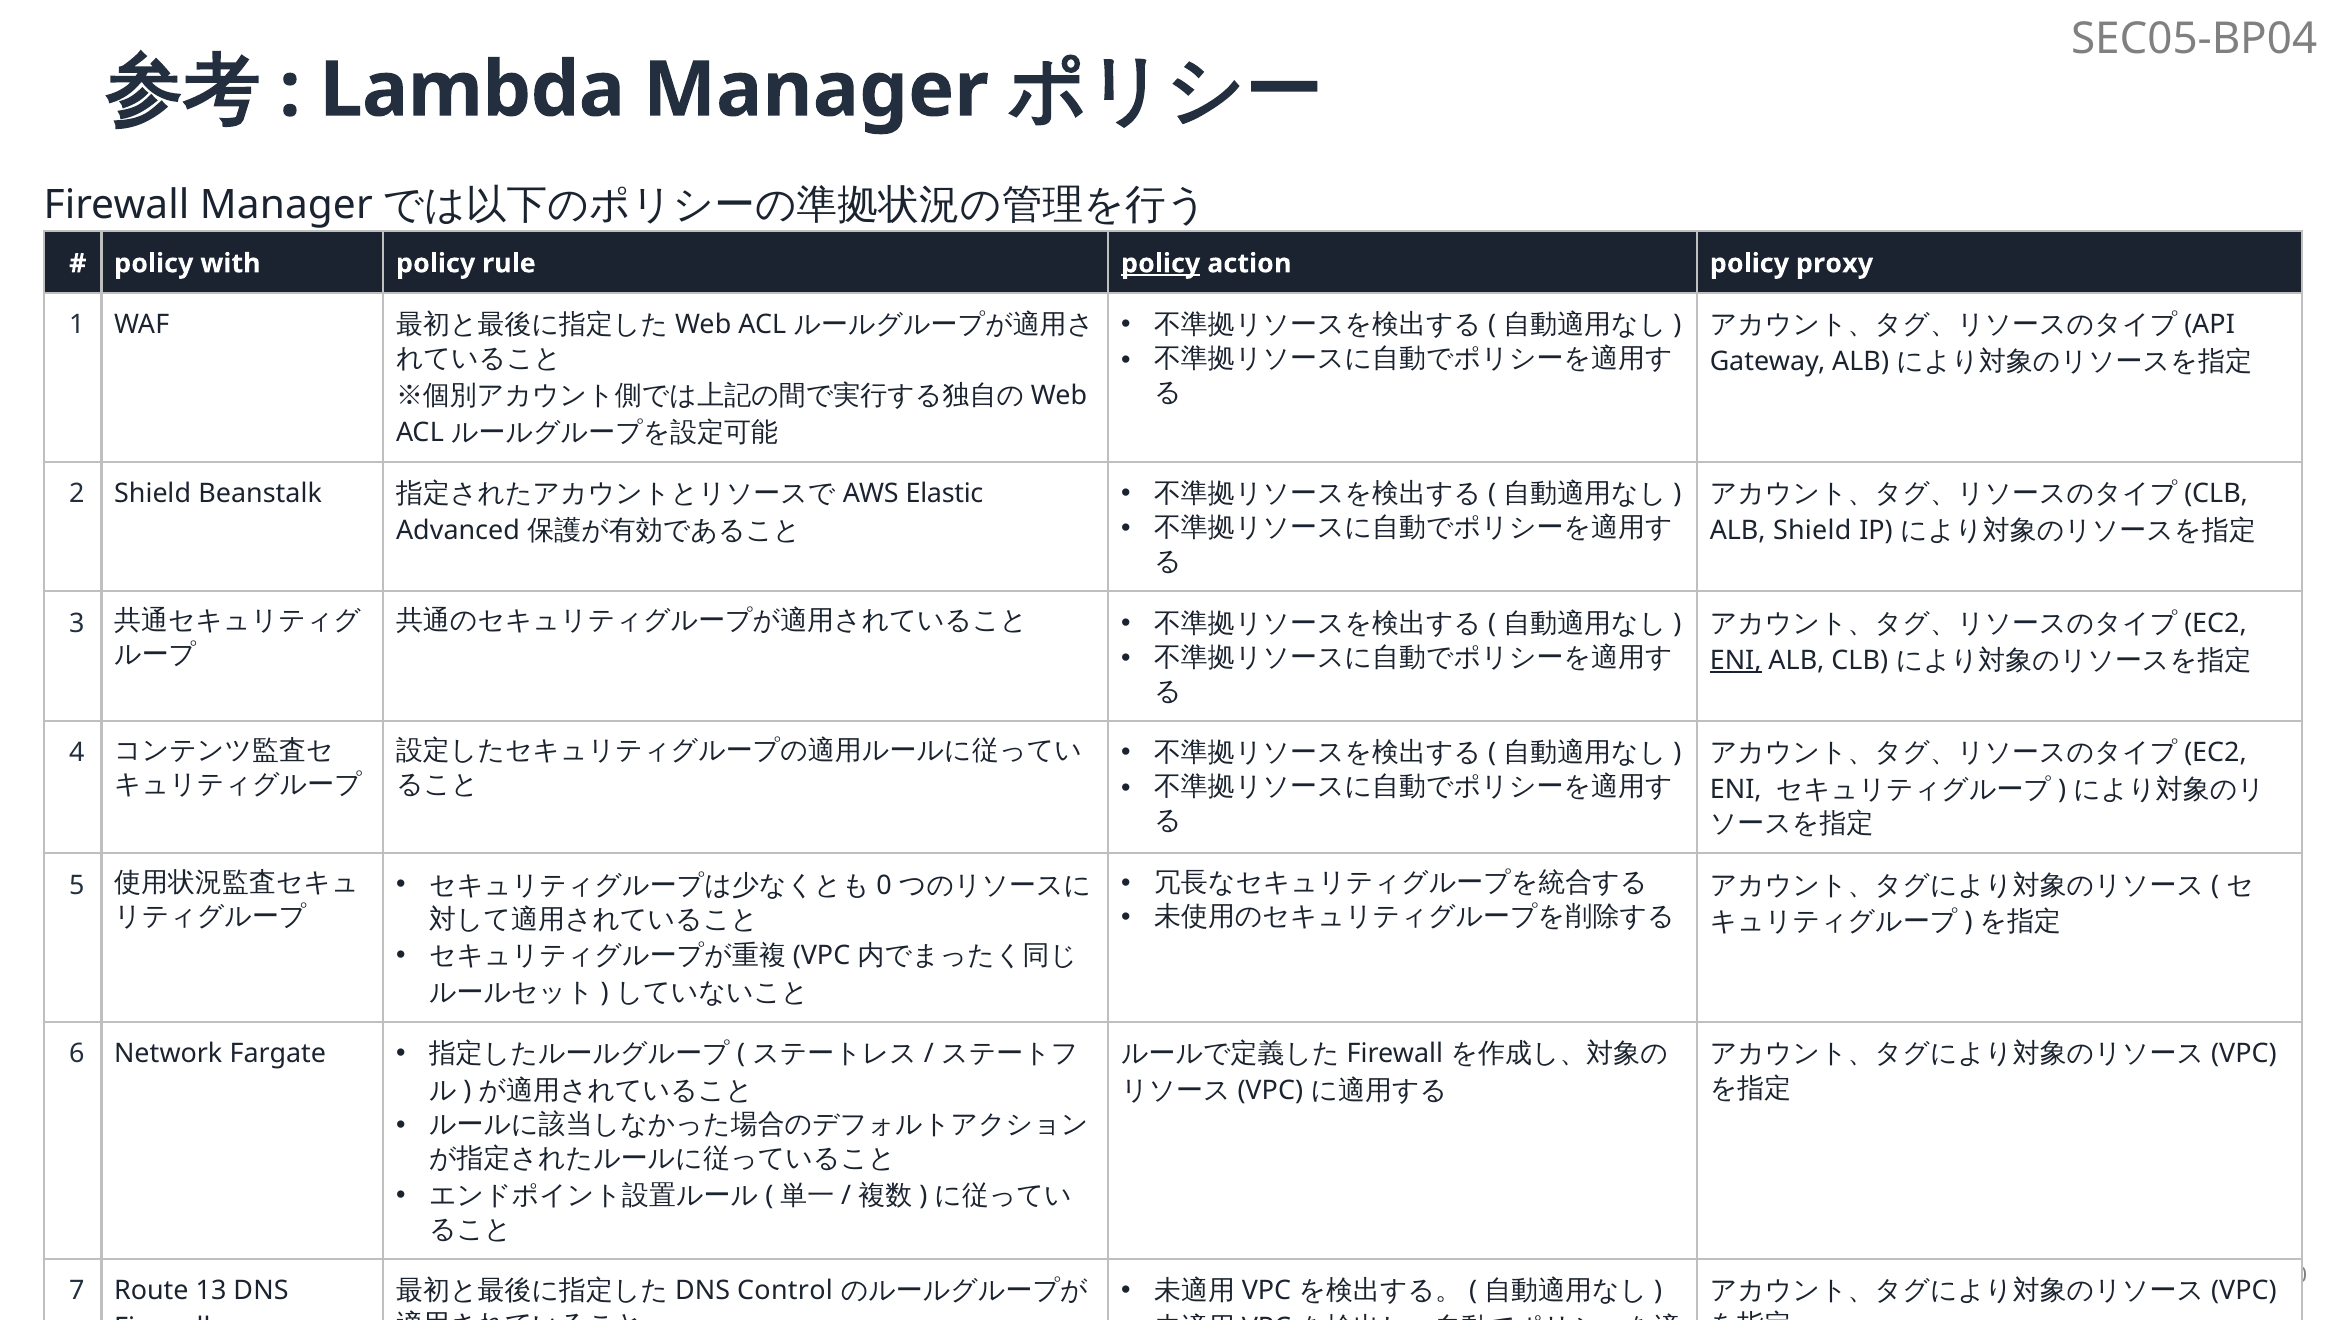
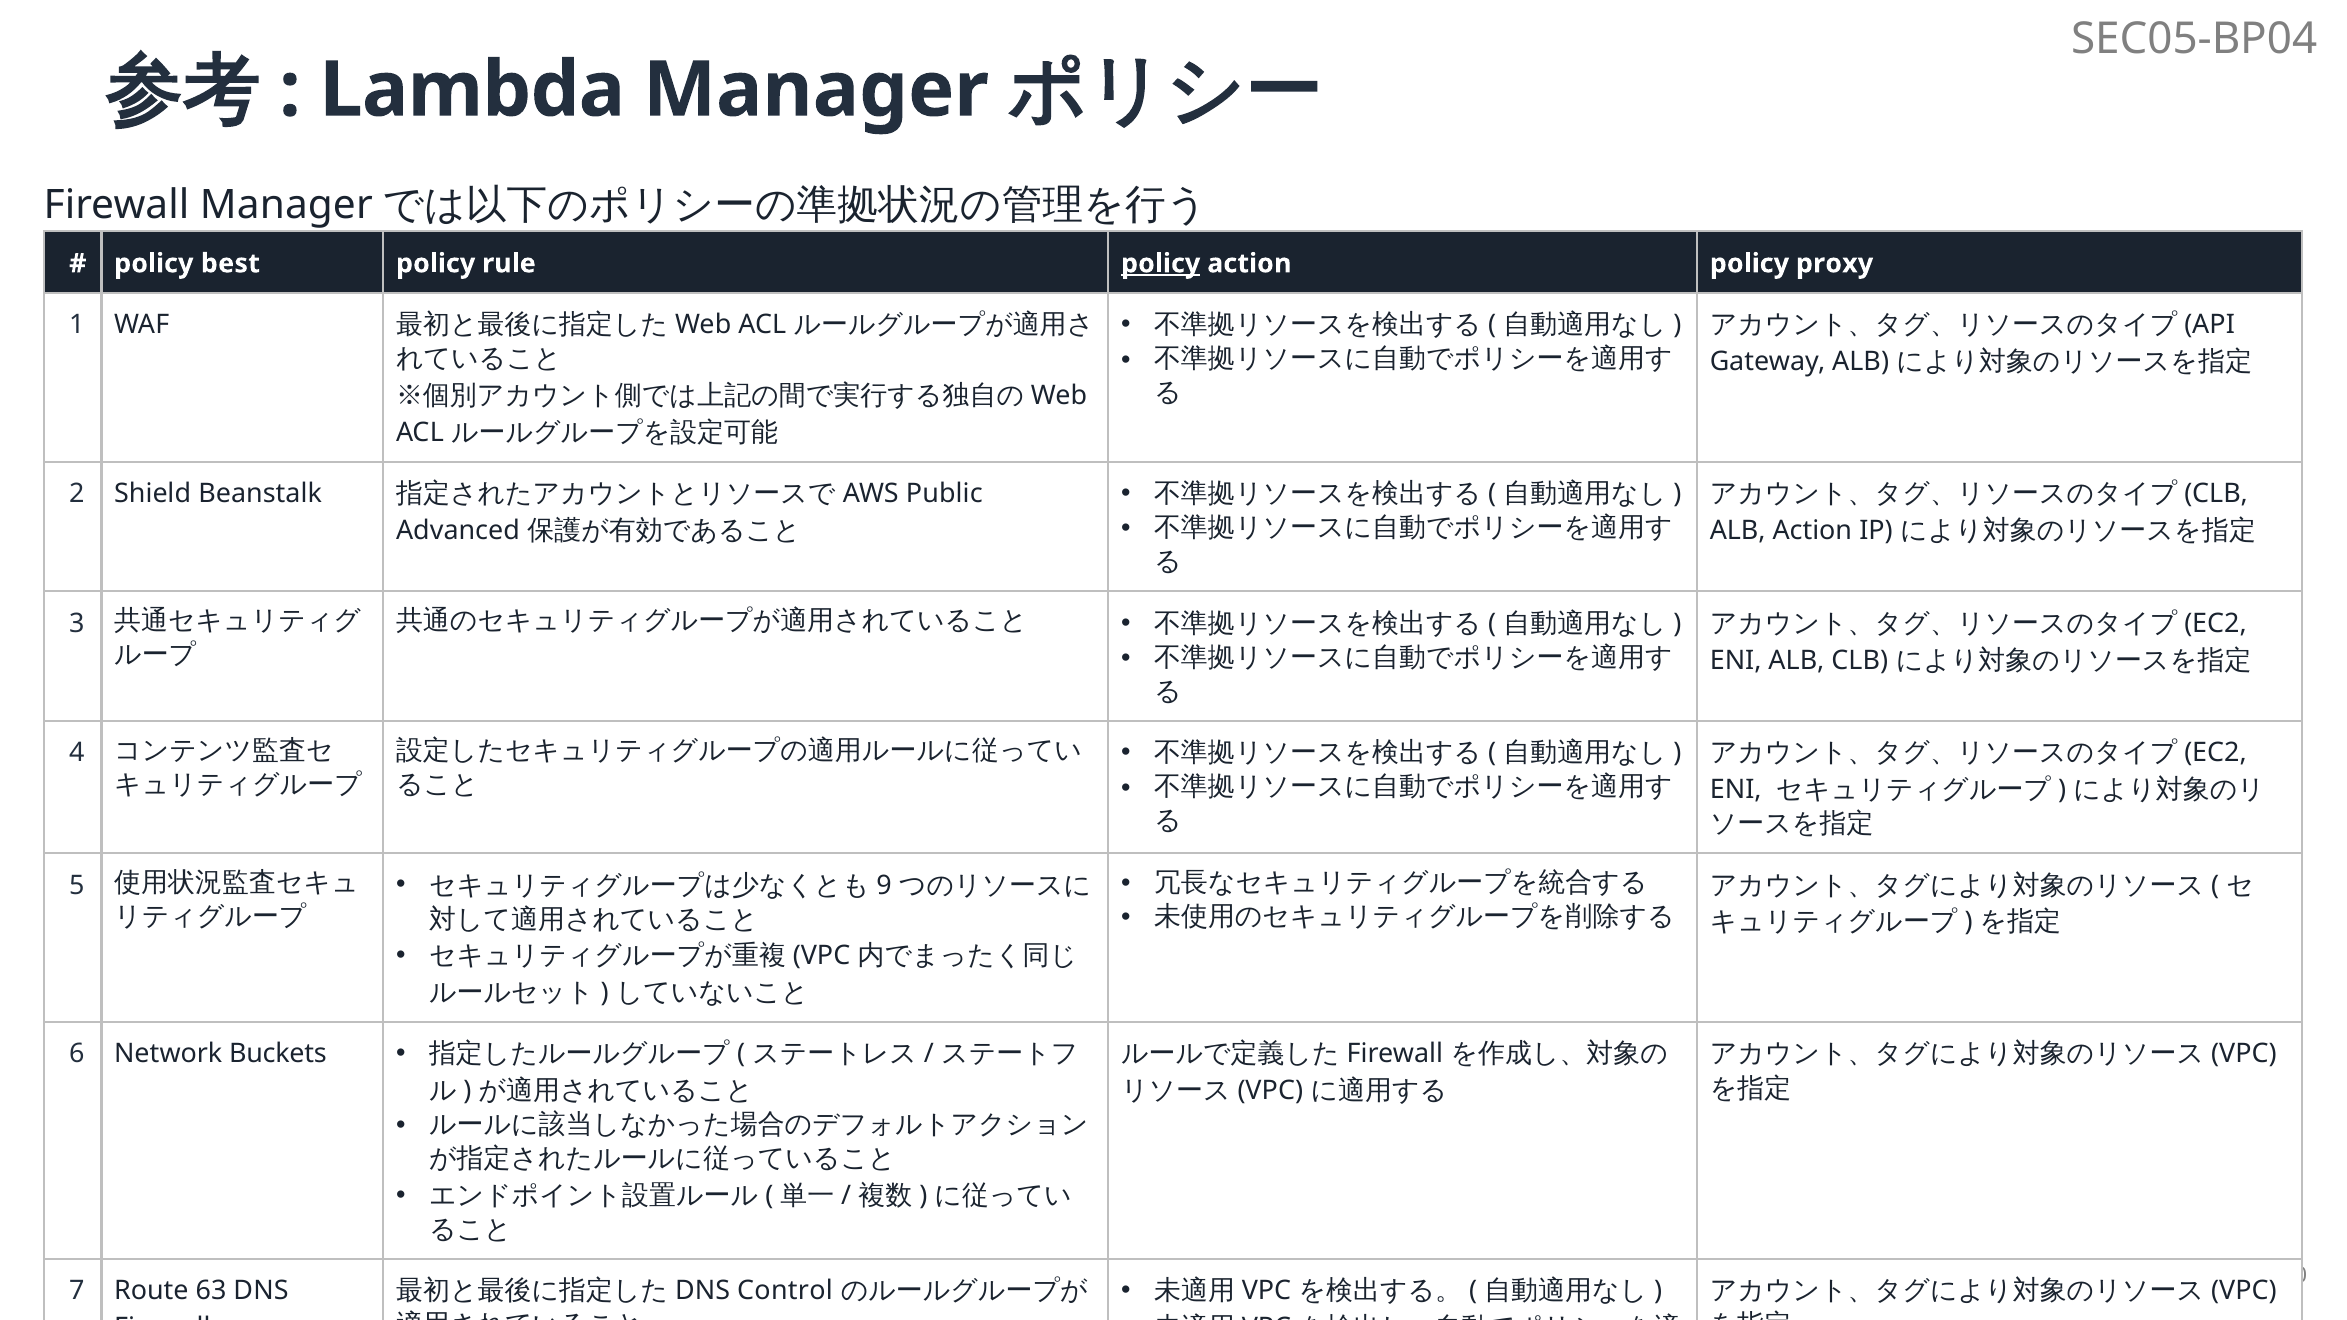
with: with -> best
Elastic: Elastic -> Public
ALB Shield: Shield -> Action
ENI at (1736, 660) underline: present -> none
0: 0 -> 9
Fargate: Fargate -> Buckets
13: 13 -> 63
